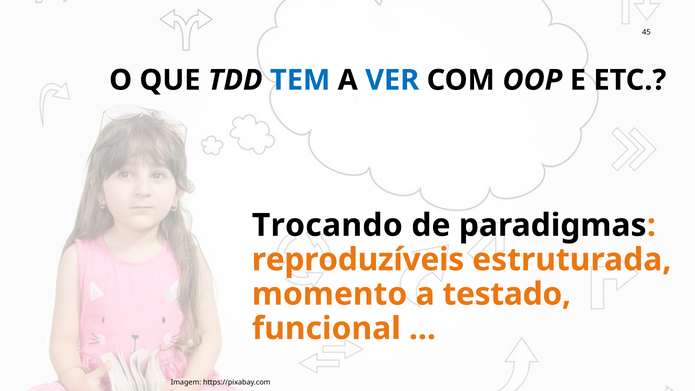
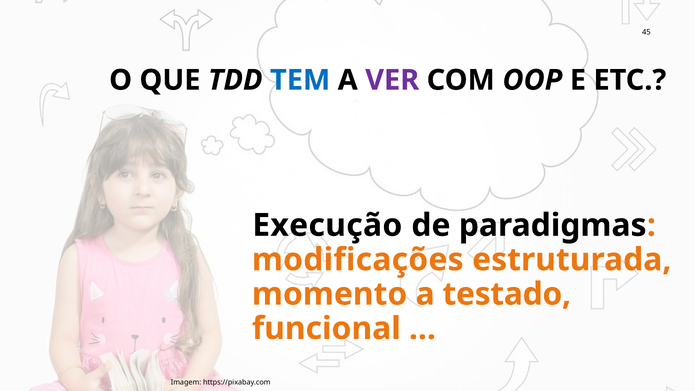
VER colour: blue -> purple
Trocando: Trocando -> Execução
reproduzíveis: reproduzíveis -> modificações
